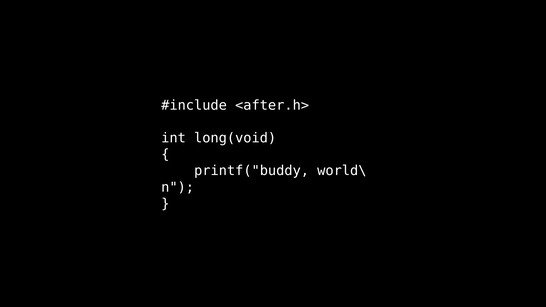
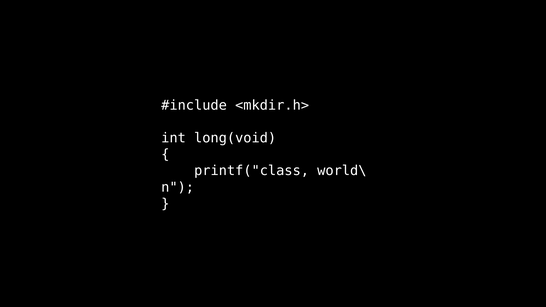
<after.h>: <after.h> -> <mkdir.h>
printf("buddy: printf("buddy -> printf("class
